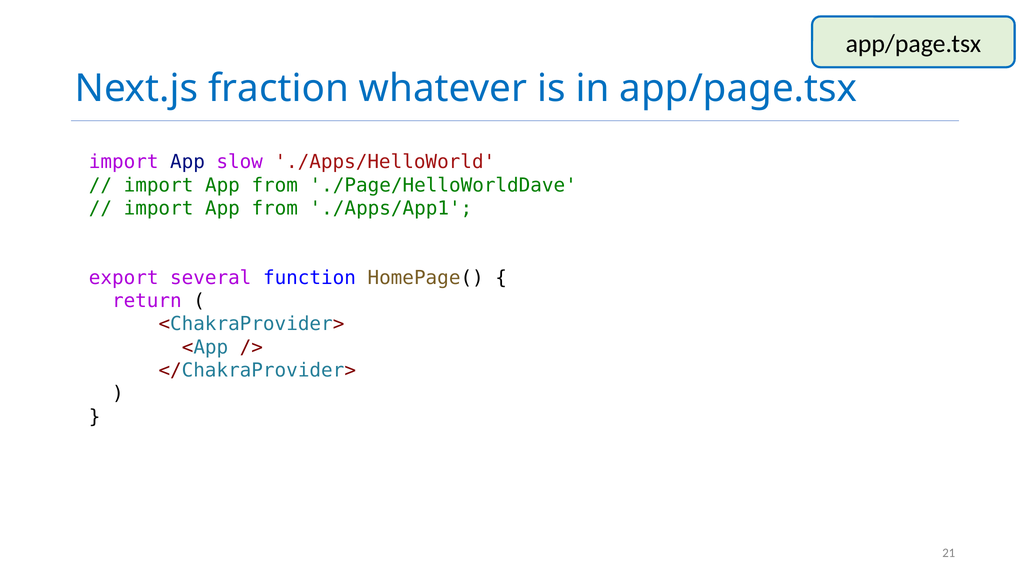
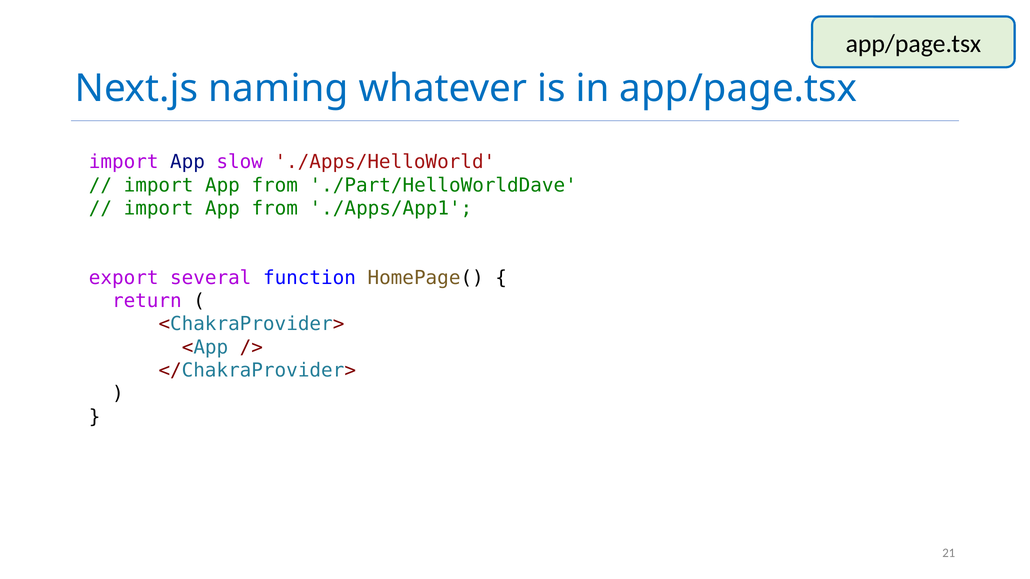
fraction: fraction -> naming
./Page/HelloWorldDave: ./Page/HelloWorldDave -> ./Part/HelloWorldDave
